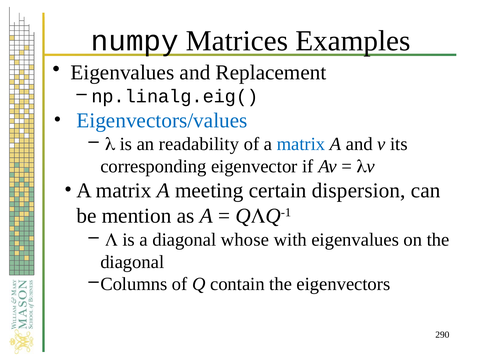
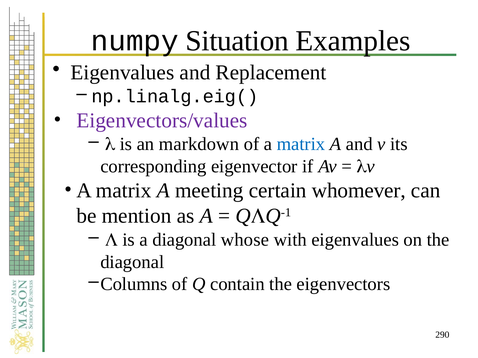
Matrices: Matrices -> Situation
Eigenvectors/values colour: blue -> purple
readability: readability -> markdown
dispersion: dispersion -> whomever
